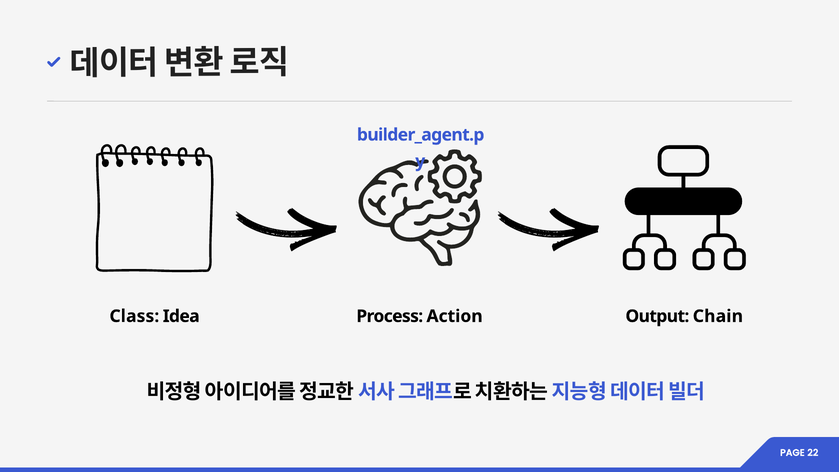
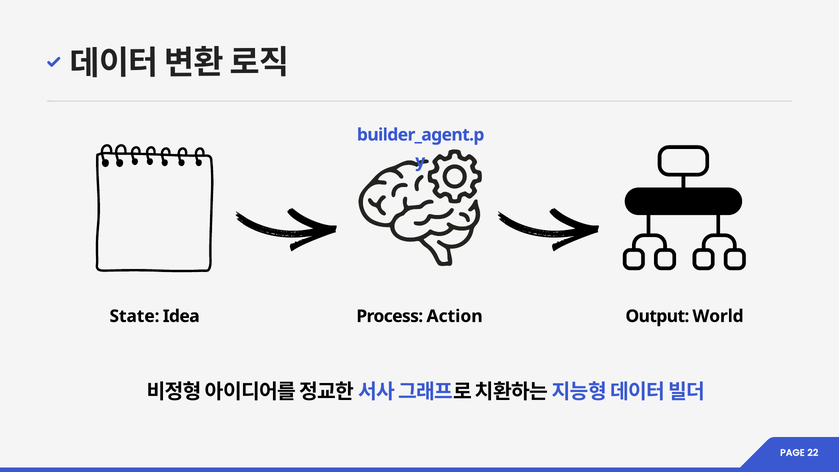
Class: Class -> State
Chain: Chain -> World
